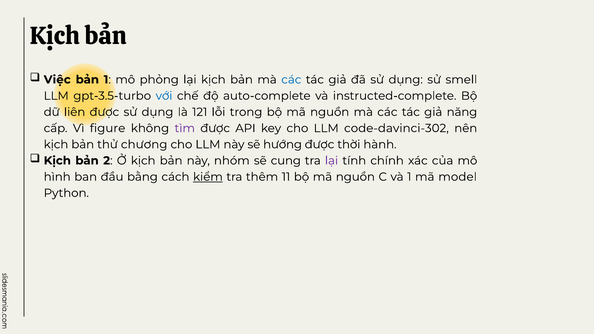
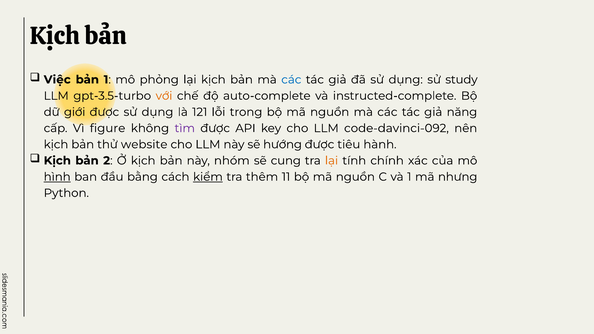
smell: smell -> study
với colour: blue -> orange
liên: liên -> giới
code-davinci-302: code-davinci-302 -> code-davinci-092
chương: chương -> website
thời: thời -> tiêu
lại at (332, 161) colour: purple -> orange
hình underline: none -> present
model: model -> nhưng
